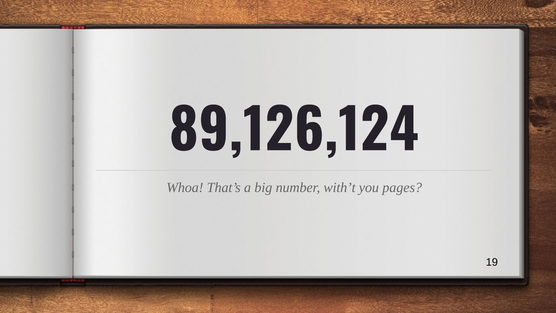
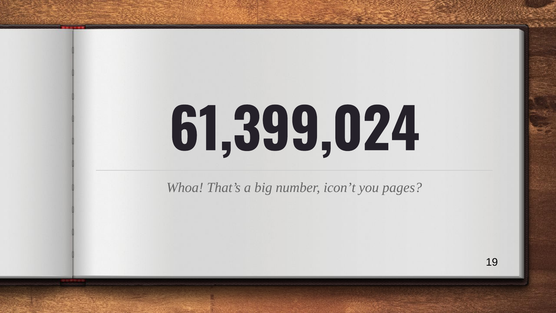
89,126,124: 89,126,124 -> 61,399,024
with’t: with’t -> icon’t
